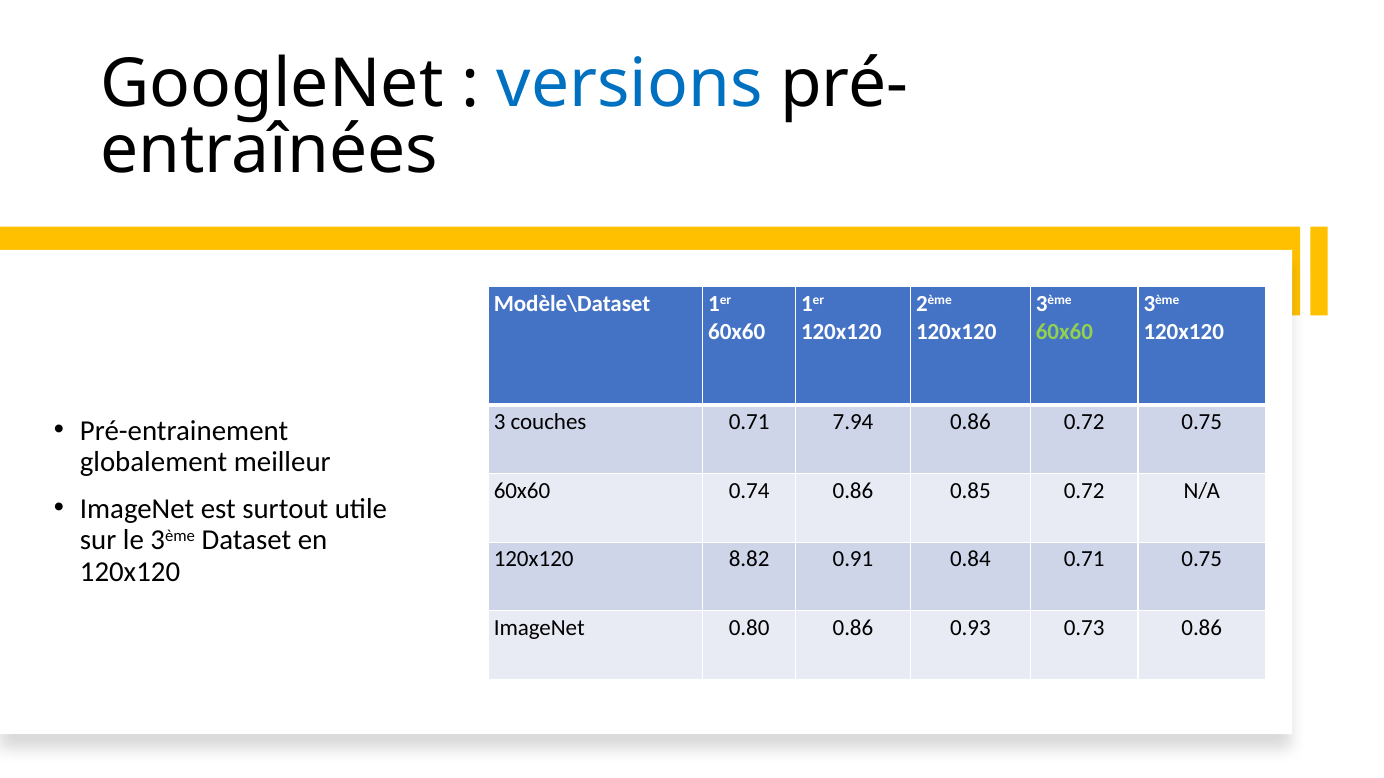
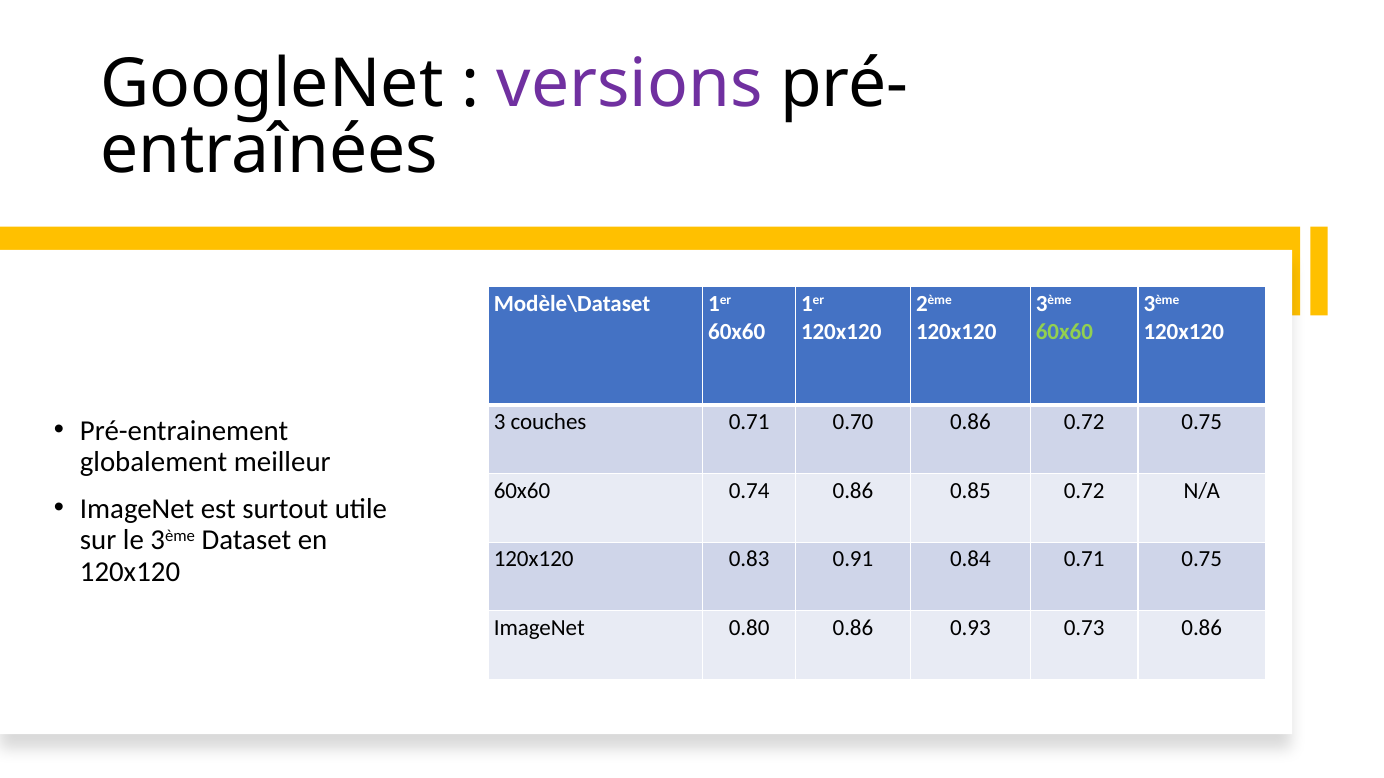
versions colour: blue -> purple
7.94: 7.94 -> 0.70
8.82: 8.82 -> 0.83
